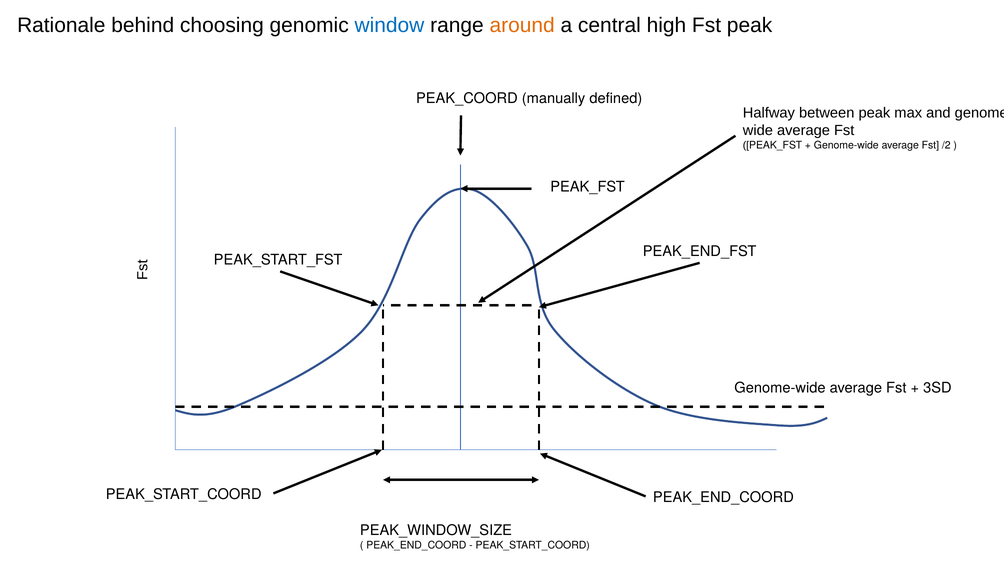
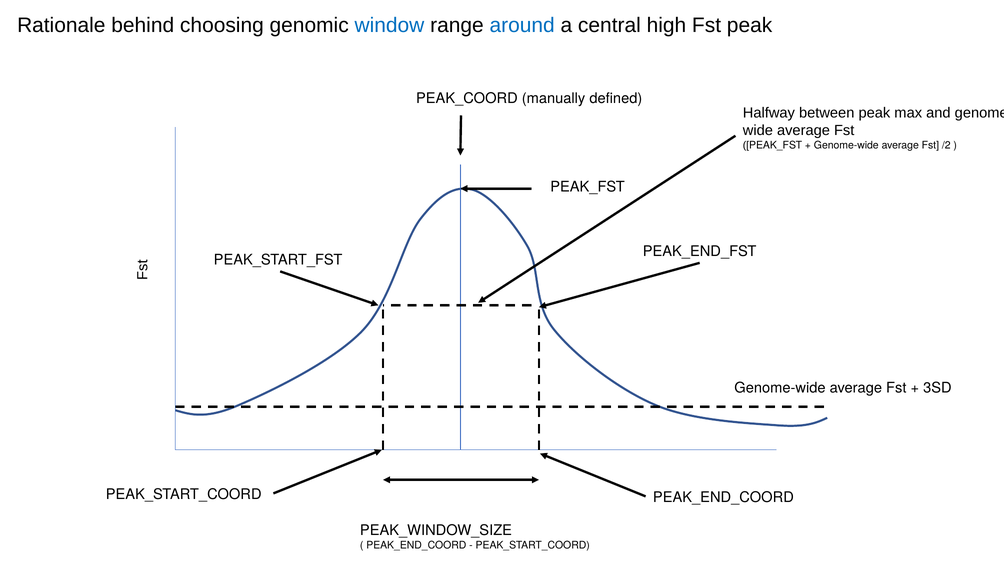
around colour: orange -> blue
